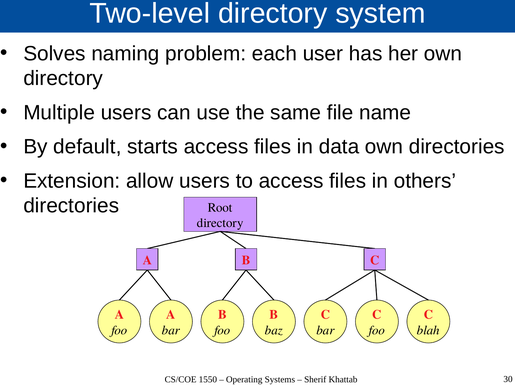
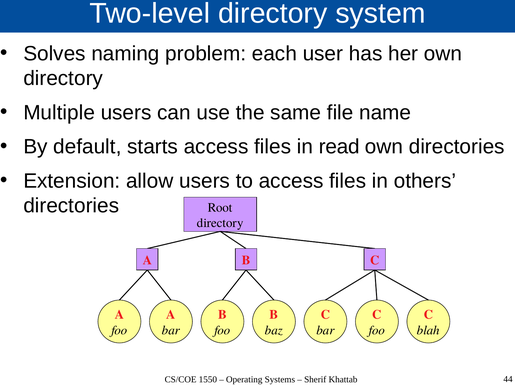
data: data -> read
30: 30 -> 44
